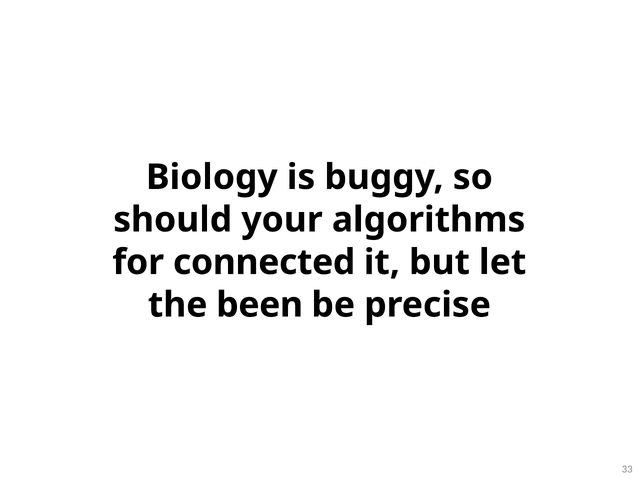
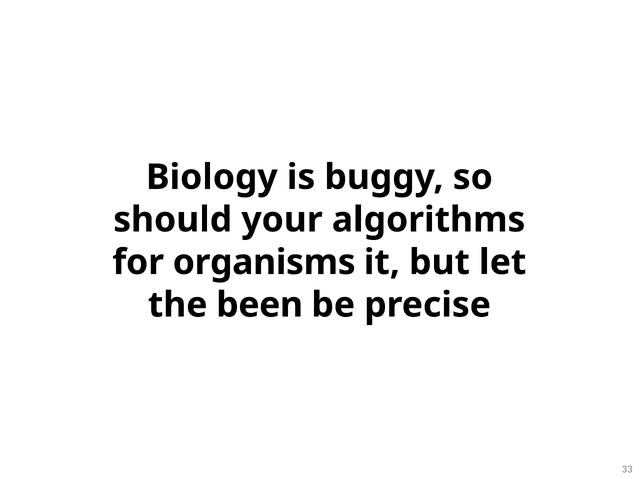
connected: connected -> organisms
